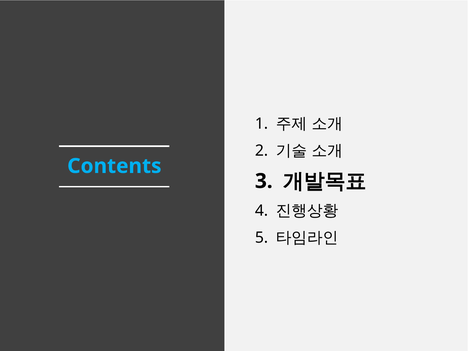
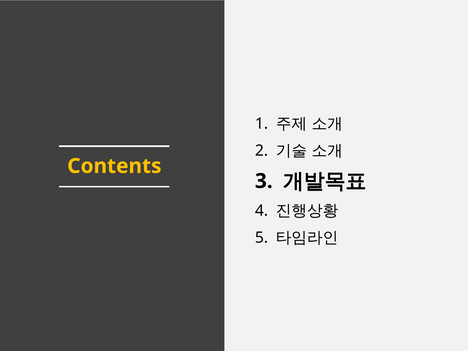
Contents colour: light blue -> yellow
